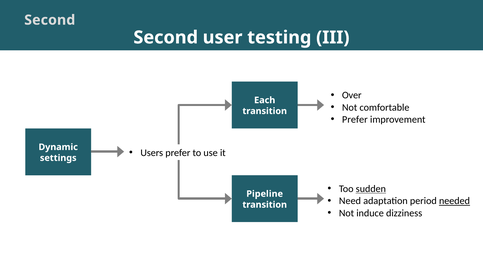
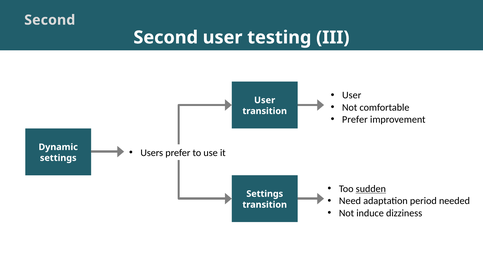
Over at (352, 95): Over -> User
Each at (265, 100): Each -> User
Pipeline at (265, 194): Pipeline -> Settings
needed underline: present -> none
